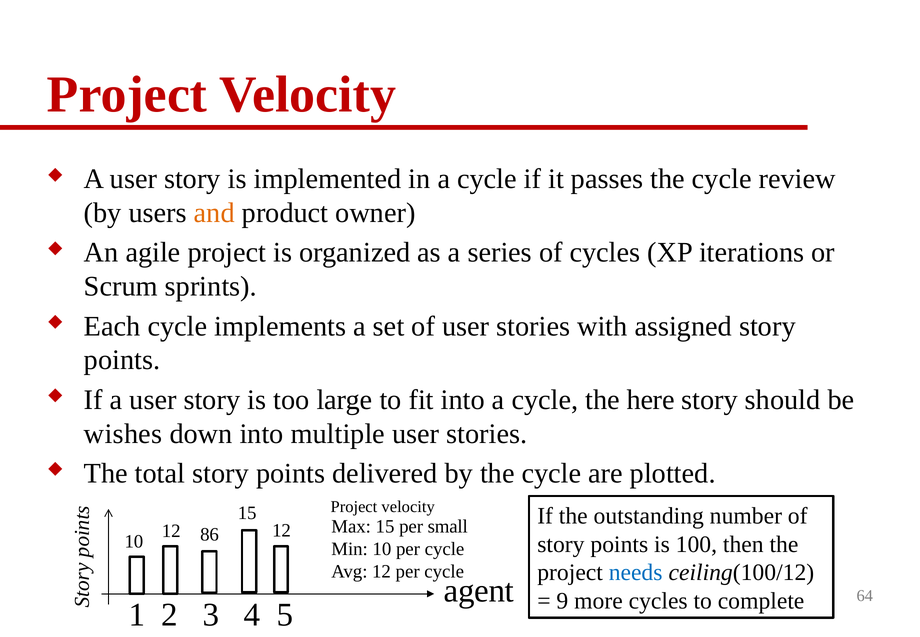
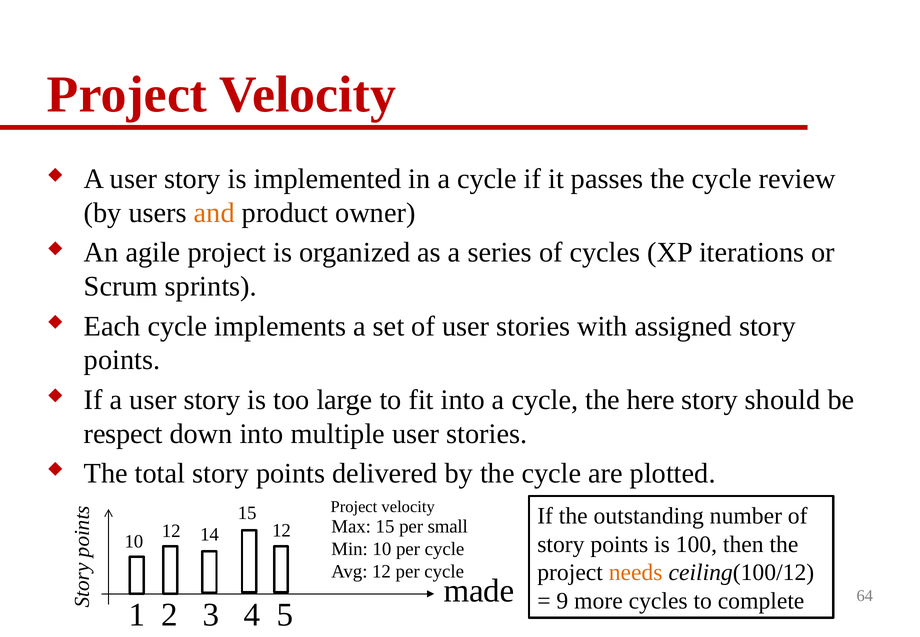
wishes: wishes -> respect
86: 86 -> 14
needs colour: blue -> orange
agent: agent -> made
